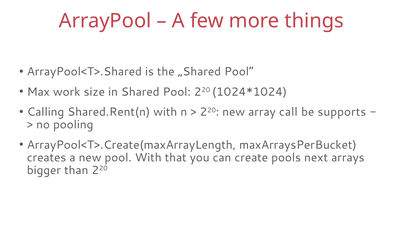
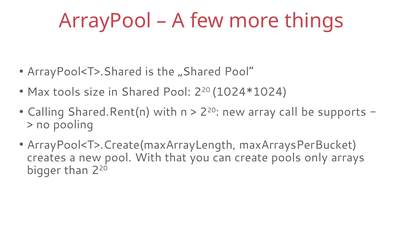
work: work -> tools
next: next -> only
